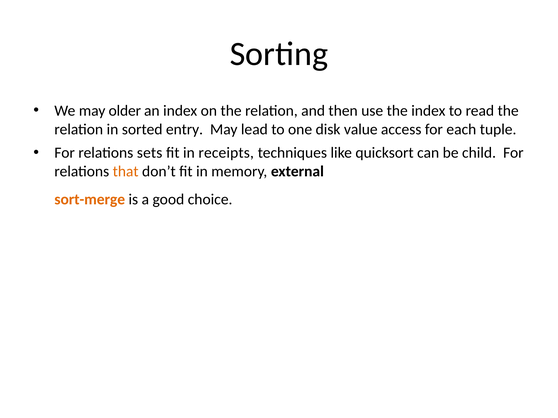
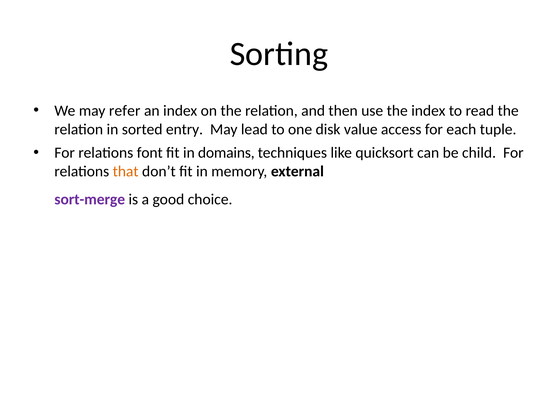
older: older -> refer
sets: sets -> font
receipts: receipts -> domains
sort-merge colour: orange -> purple
